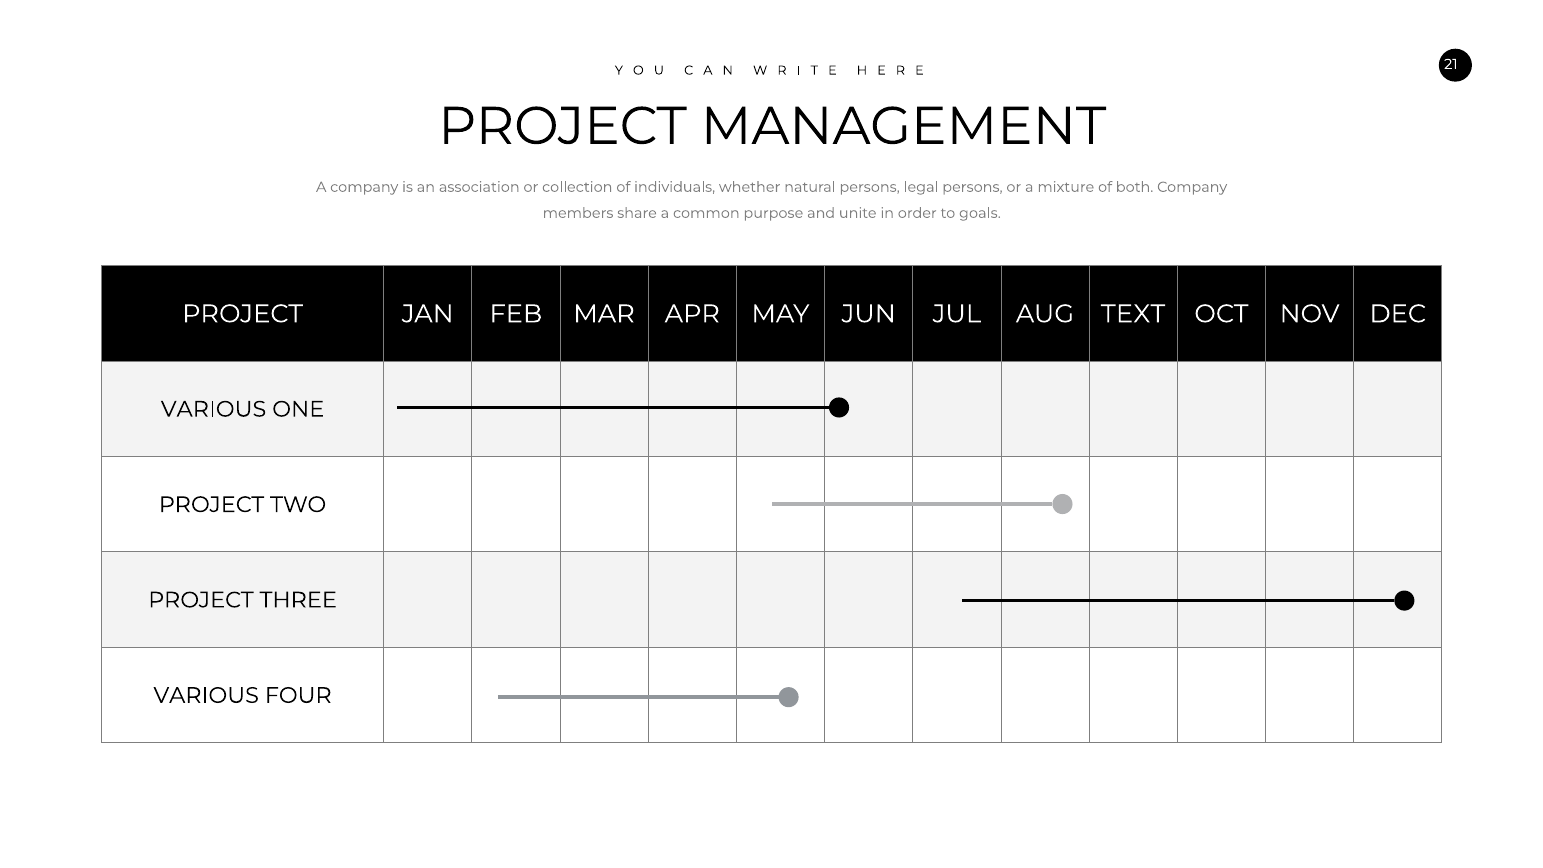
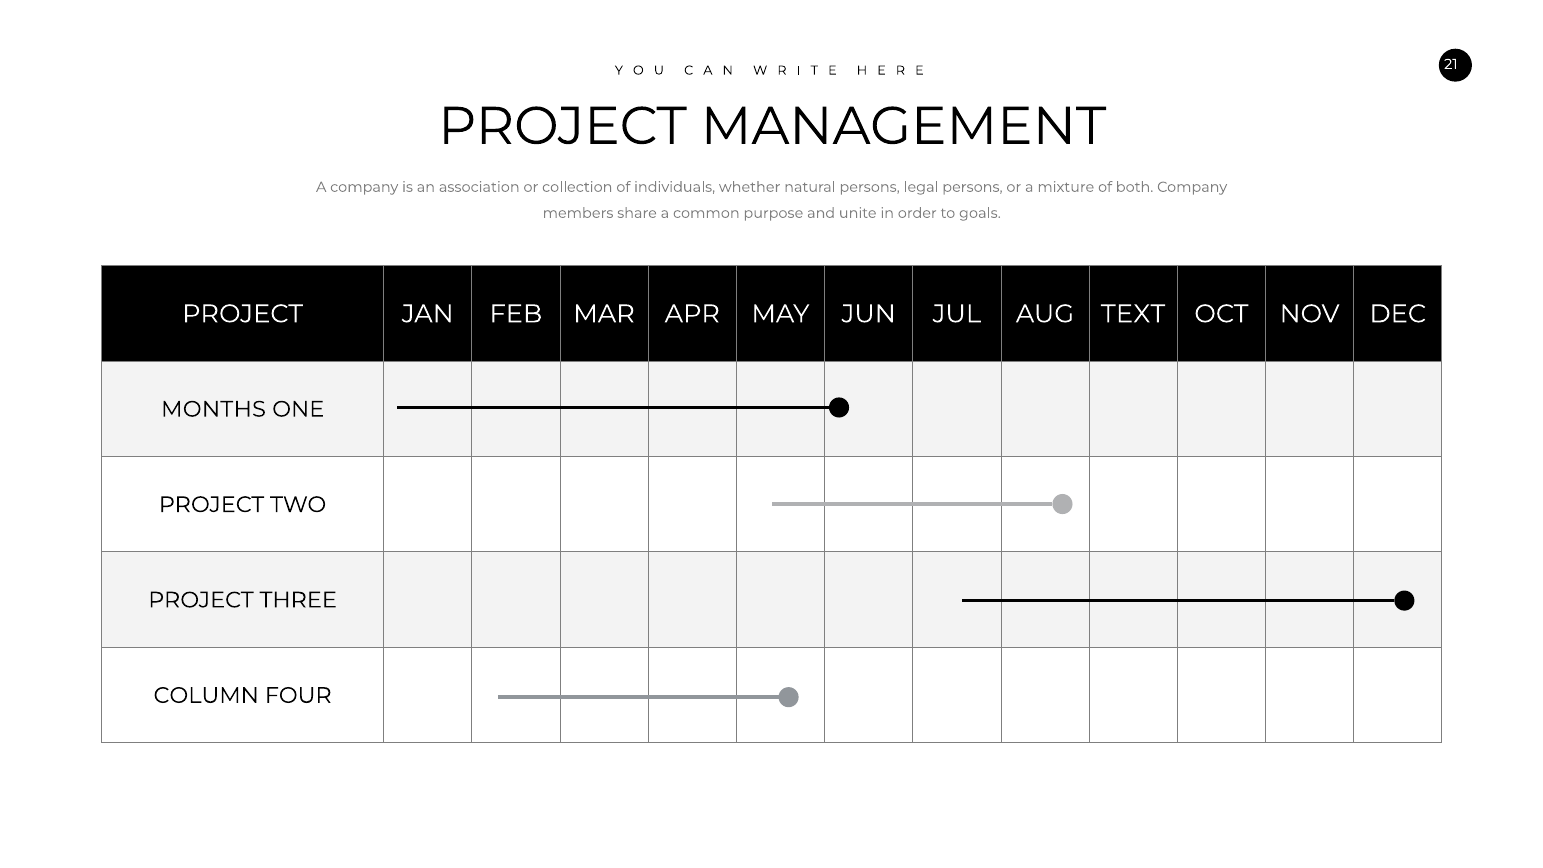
VARIOUS at (214, 409): VARIOUS -> MONTHS
VARIOUS at (206, 696): VARIOUS -> COLUMN
